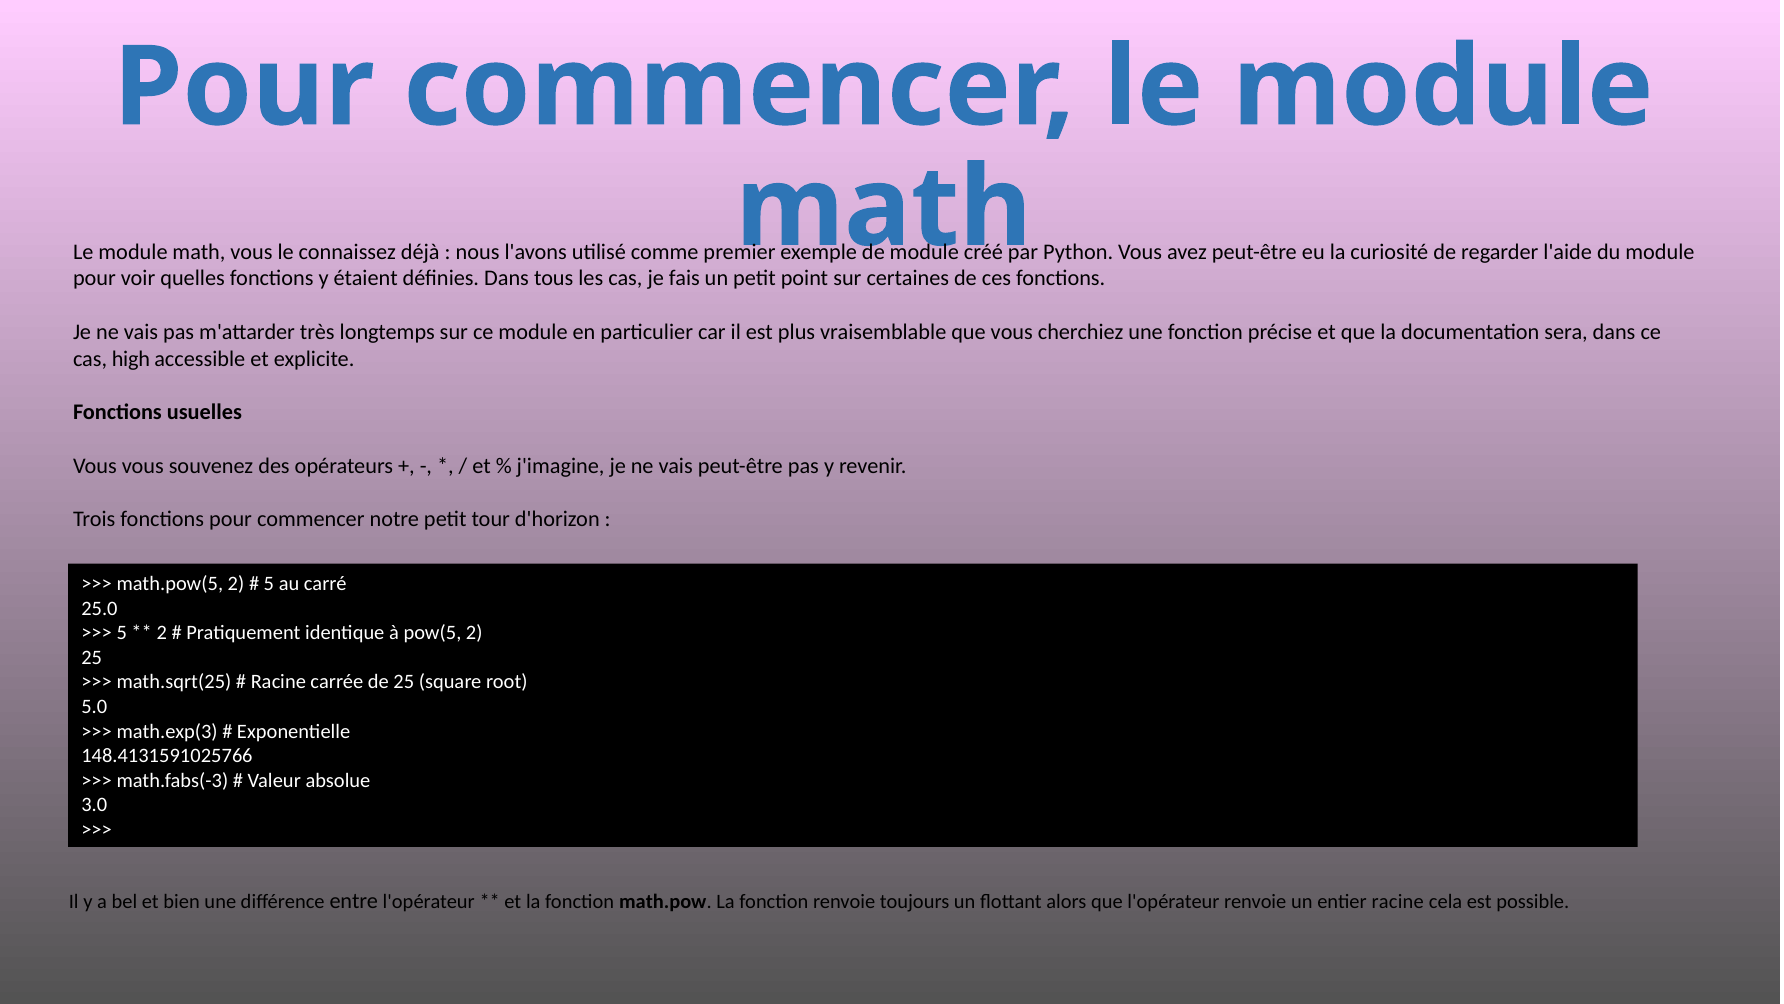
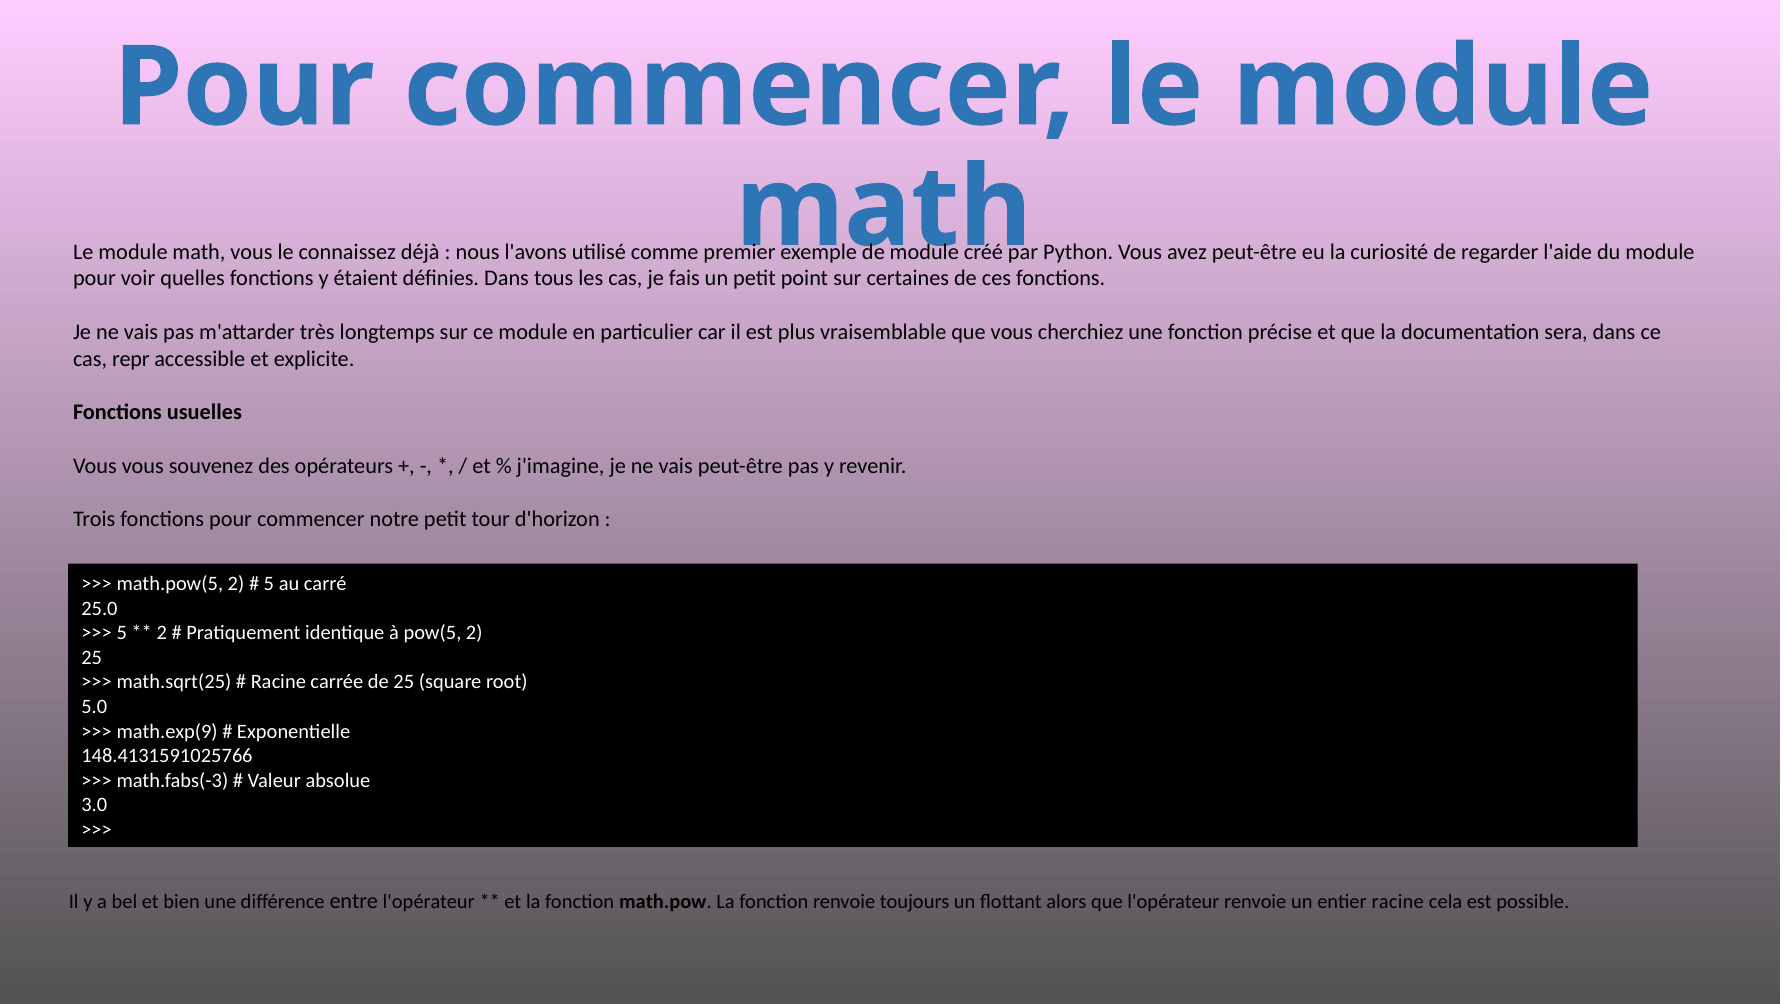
high: high -> repr
math.exp(3: math.exp(3 -> math.exp(9
